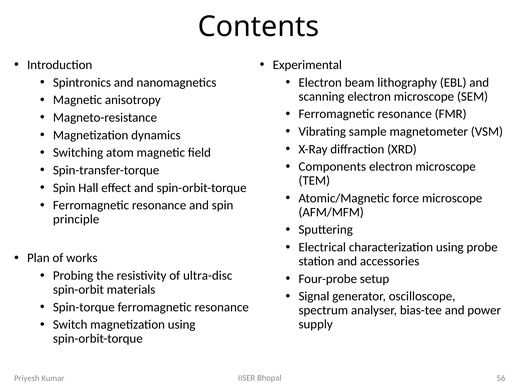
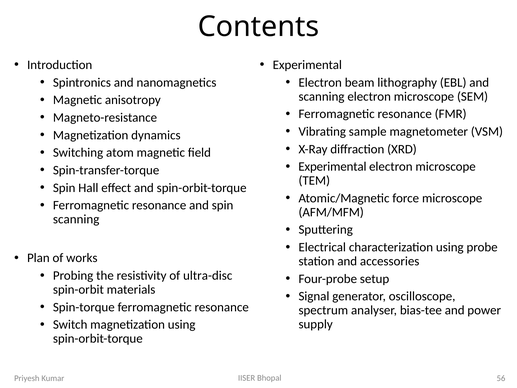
Components at (332, 167): Components -> Experimental
principle at (76, 219): principle -> scanning
